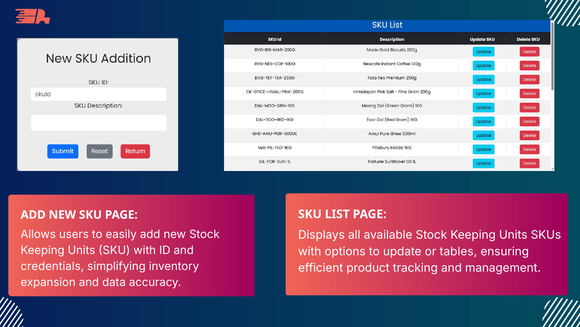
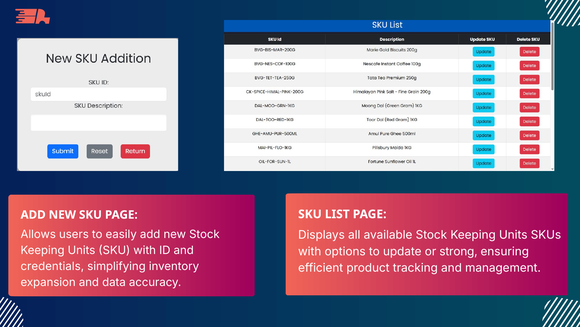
tables: tables -> strong
